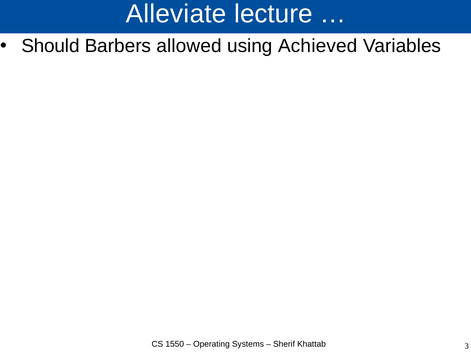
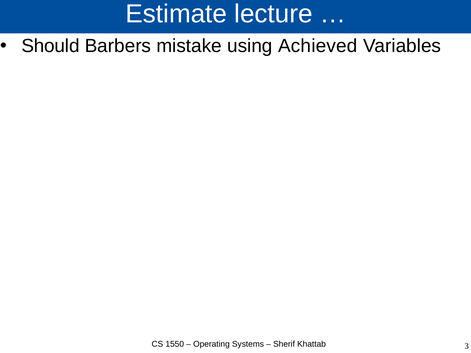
Alleviate: Alleviate -> Estimate
allowed: allowed -> mistake
